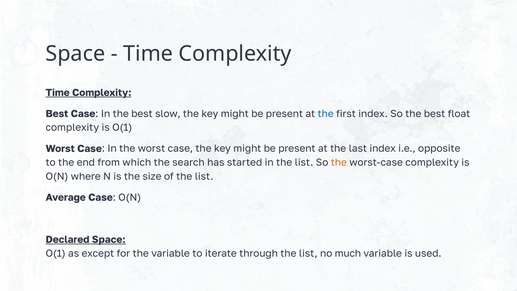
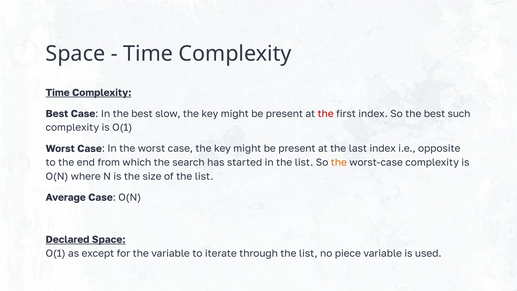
the at (326, 114) colour: blue -> red
float: float -> such
much: much -> piece
